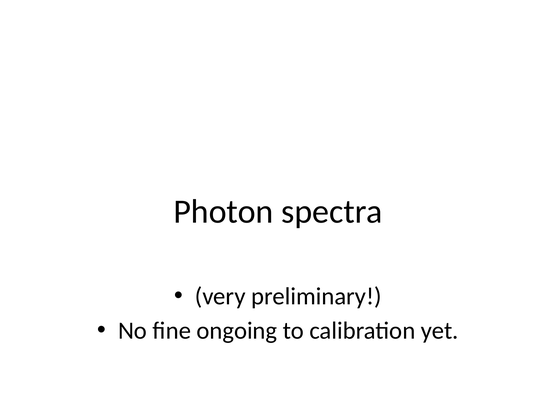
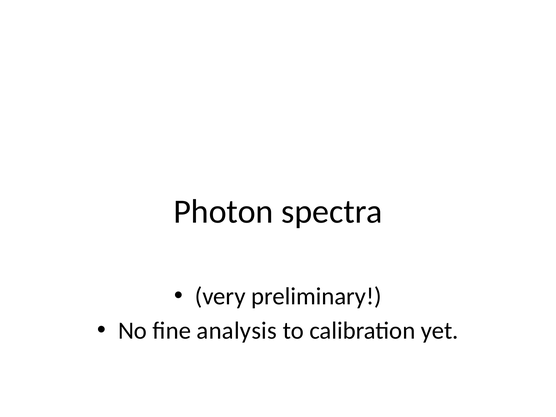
ongoing: ongoing -> analysis
